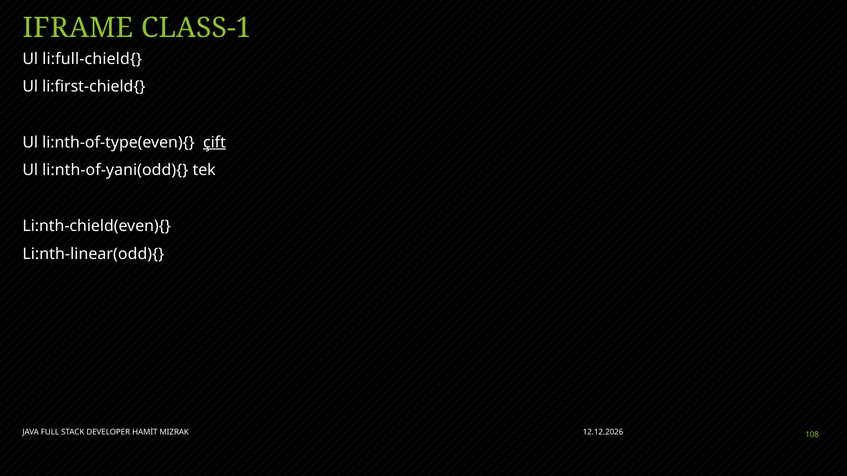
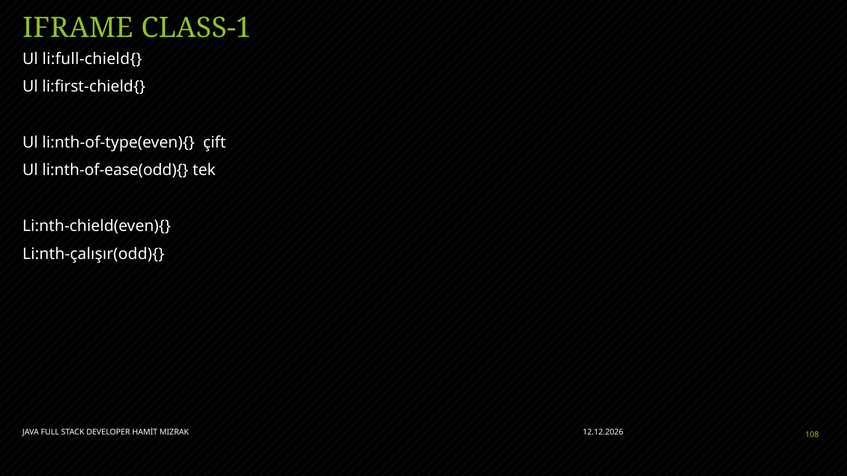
çift underline: present -> none
li:nth-of-yani(odd){: li:nth-of-yani(odd){ -> li:nth-of-ease(odd){
Li:nth-linear(odd){: Li:nth-linear(odd){ -> Li:nth-çalışır(odd){
